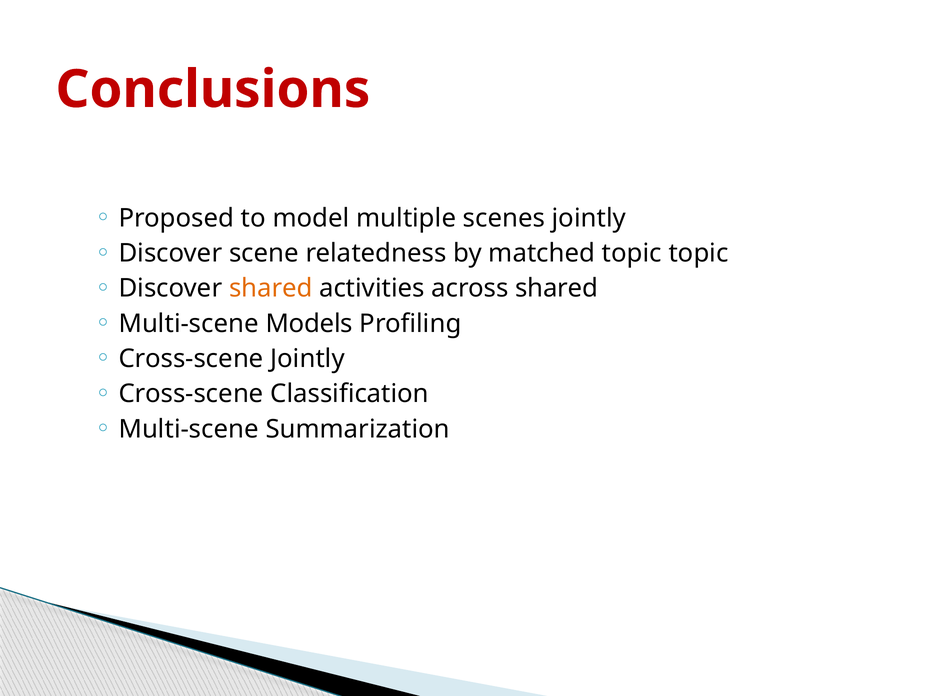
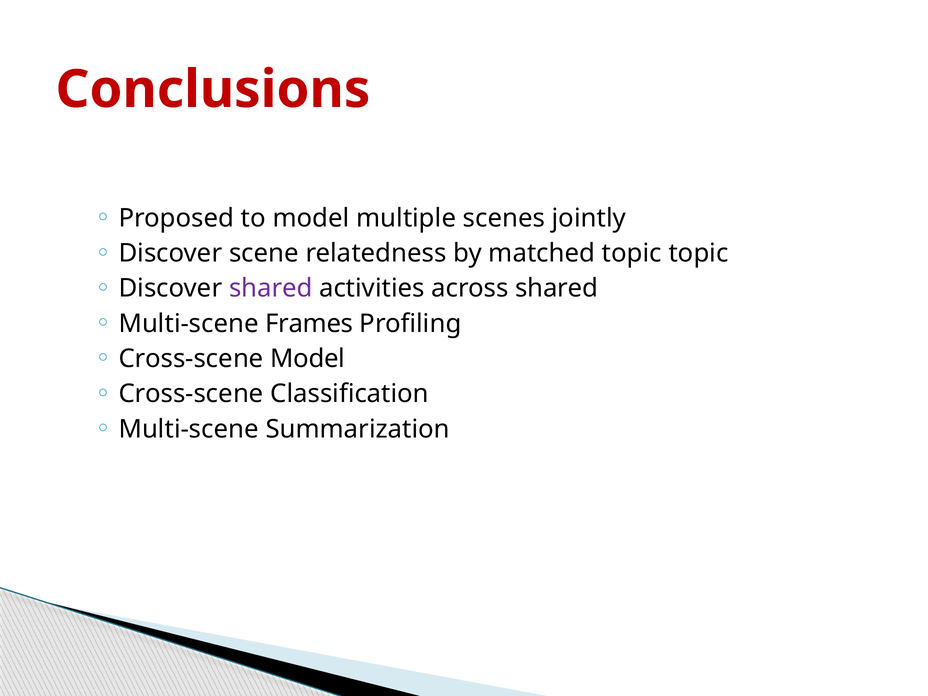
shared at (271, 288) colour: orange -> purple
Models: Models -> Frames
Cross-scene Jointly: Jointly -> Model
